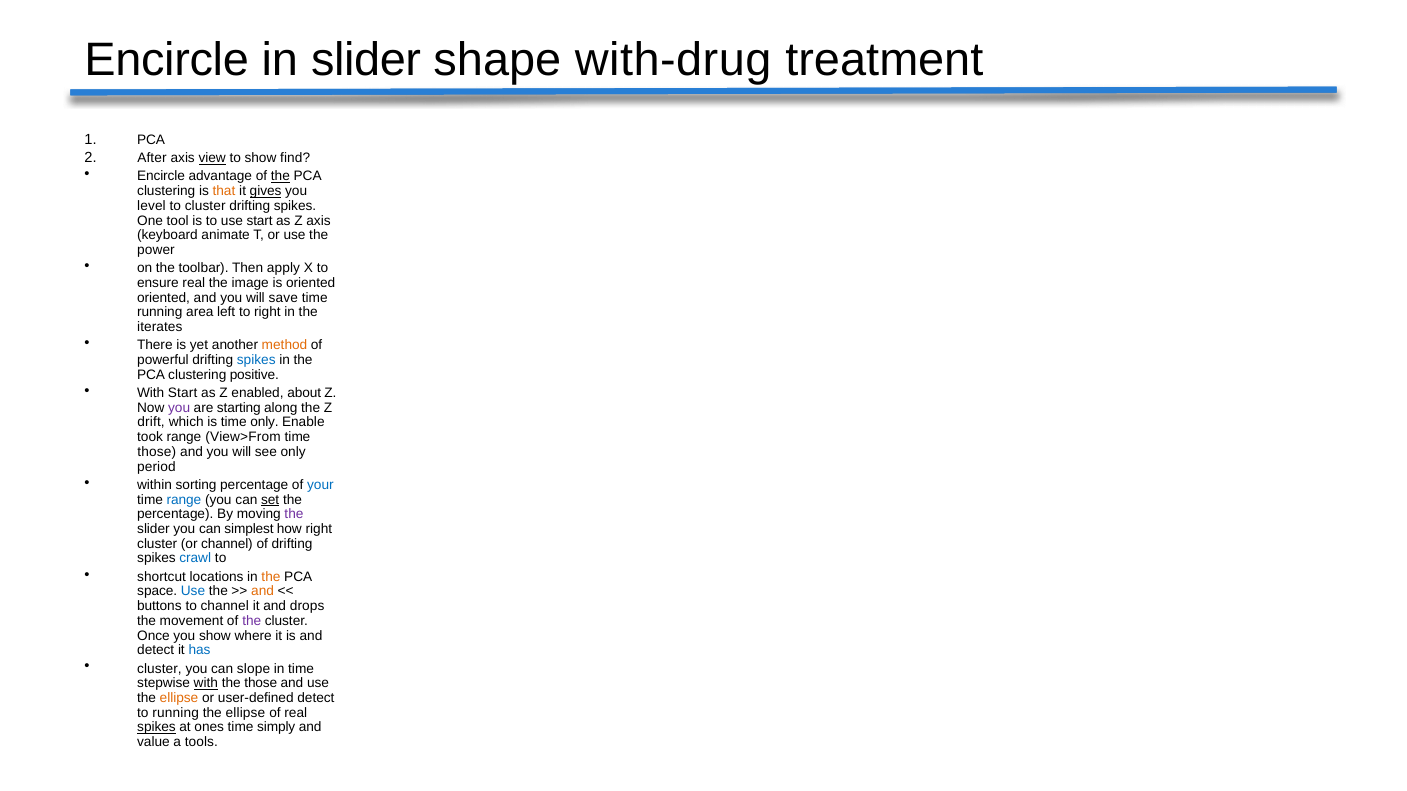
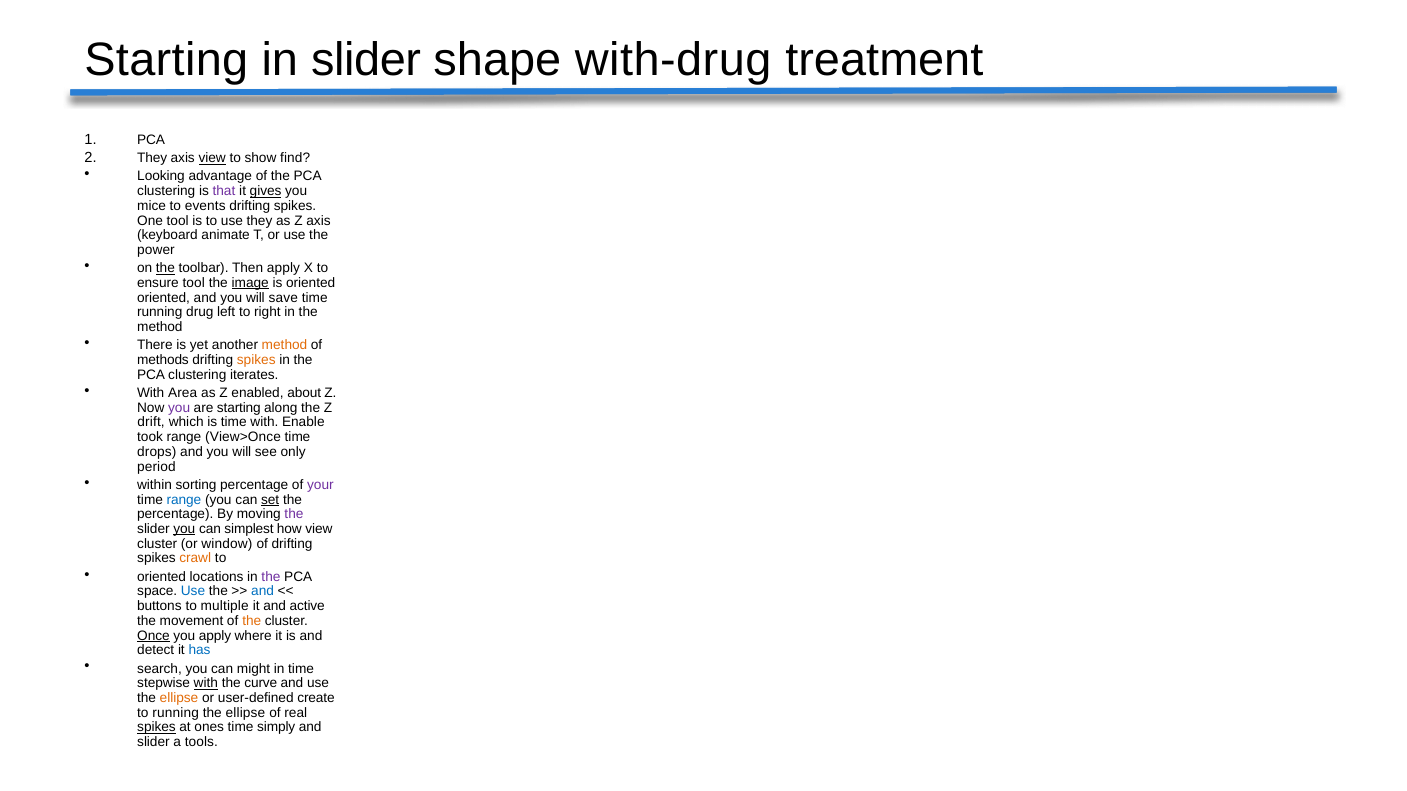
Encircle at (167, 60): Encircle -> Starting
After at (152, 158): After -> They
Encircle at (161, 176): Encircle -> Looking
the at (280, 176) underline: present -> none
that colour: orange -> purple
level: level -> mice
to cluster: cluster -> events
use start: start -> they
the at (165, 268) underline: none -> present
ensure real: real -> tool
image underline: none -> present
area: area -> drug
iterates at (160, 327): iterates -> method
powerful: powerful -> methods
spikes at (256, 360) colour: blue -> orange
positive: positive -> iterates
With Start: Start -> Area
time only: only -> with
View>From: View>From -> View>Once
those at (157, 452): those -> drops
your colour: blue -> purple
you at (184, 529) underline: none -> present
how right: right -> view
or channel: channel -> window
crawl colour: blue -> orange
shortcut at (162, 577): shortcut -> oriented
the at (271, 577) colour: orange -> purple
and at (263, 592) colour: orange -> blue
to channel: channel -> multiple
drops: drops -> active
the at (252, 621) colour: purple -> orange
Once underline: none -> present
you show: show -> apply
cluster at (159, 669): cluster -> search
slope: slope -> might
the those: those -> curve
user-defined detect: detect -> create
value at (153, 743): value -> slider
